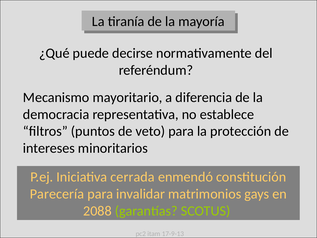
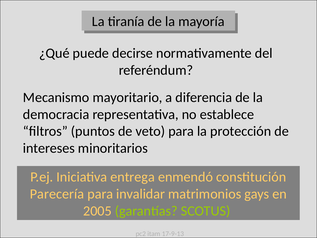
cerrada: cerrada -> entrega
2088: 2088 -> 2005
